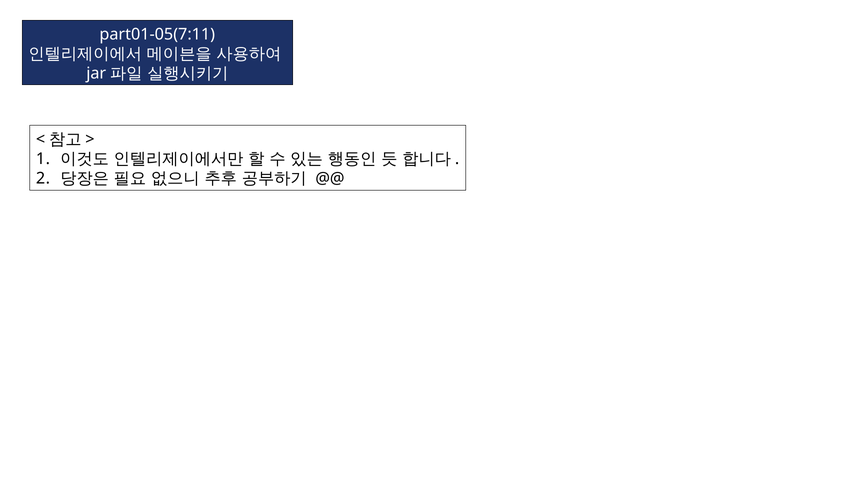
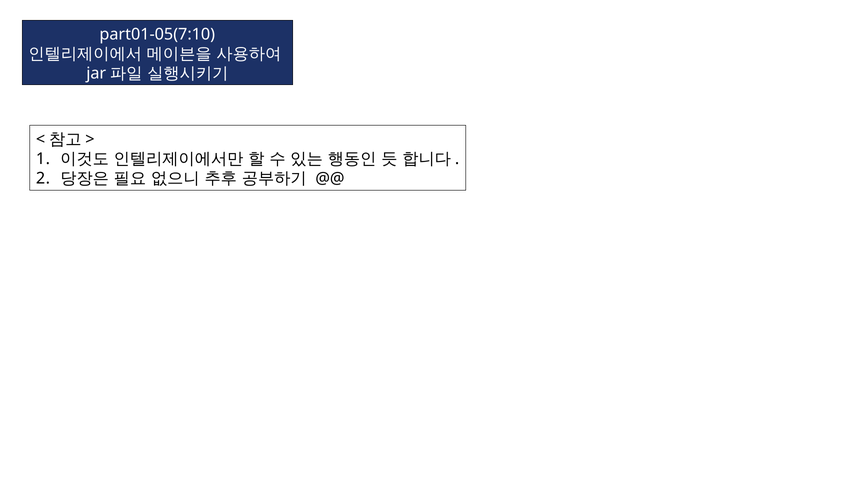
part01-05(7:11: part01-05(7:11 -> part01-05(7:10
